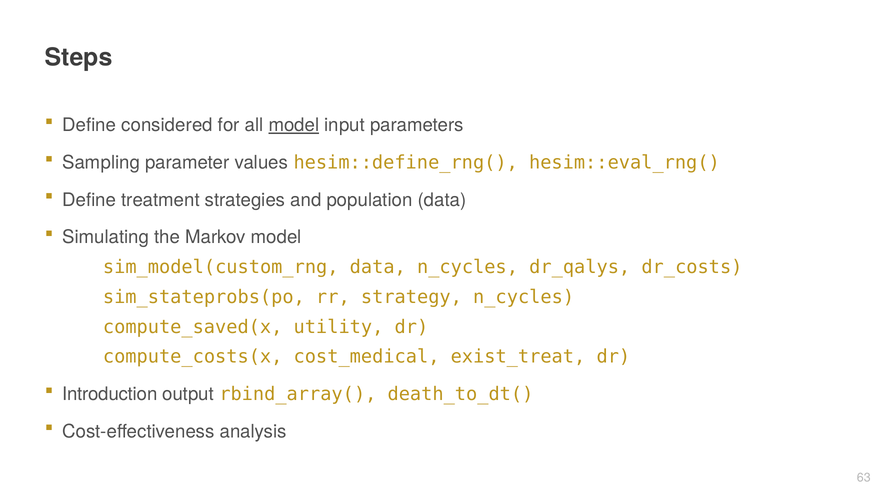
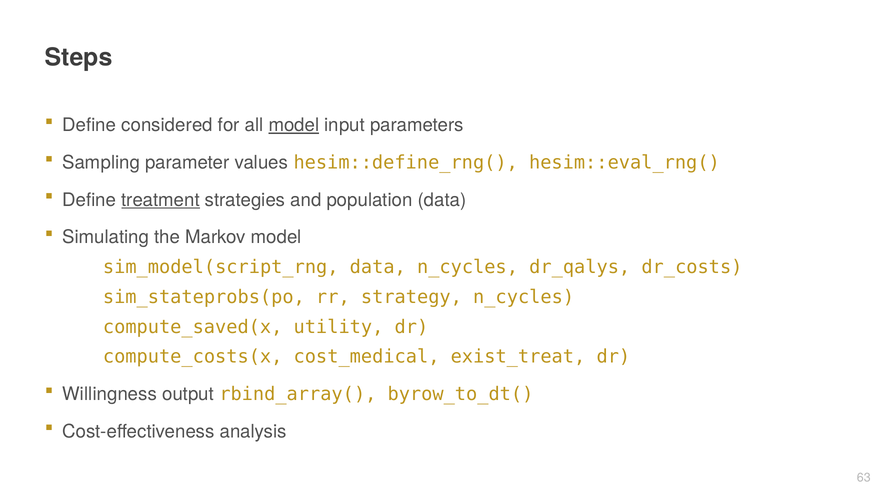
treatment underline: none -> present
sim_model(custom_rng: sim_model(custom_rng -> sim_model(script_rng
Introduction: Introduction -> Willingness
death_to_dt(: death_to_dt( -> byrow_to_dt(
